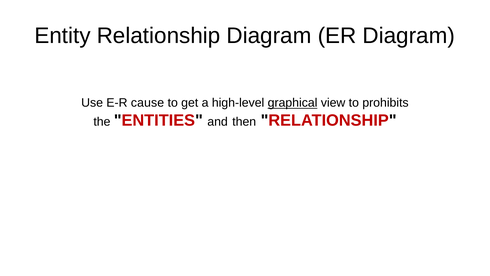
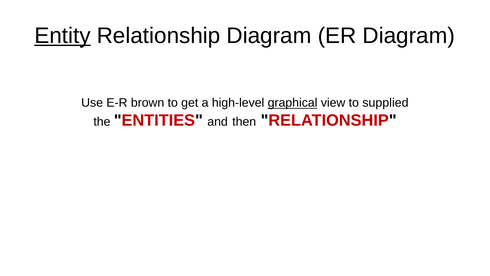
Entity underline: none -> present
cause: cause -> brown
prohibits: prohibits -> supplied
